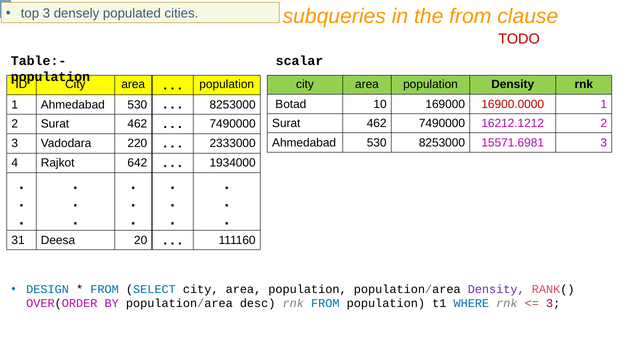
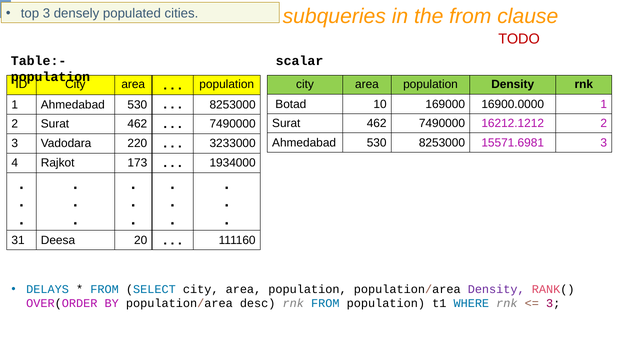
16900.0000 colour: red -> black
2333000: 2333000 -> 3233000
642: 642 -> 173
DESIGN: DESIGN -> DELAYS
